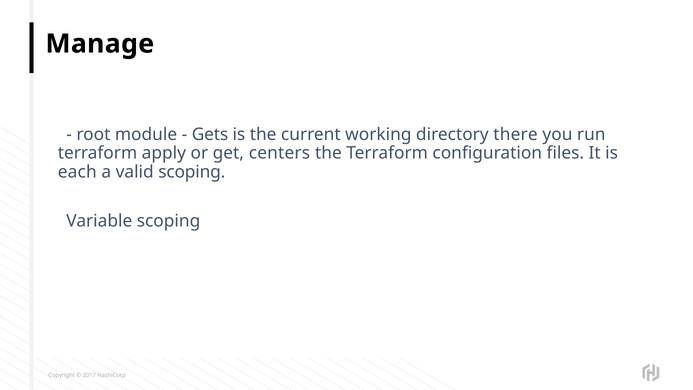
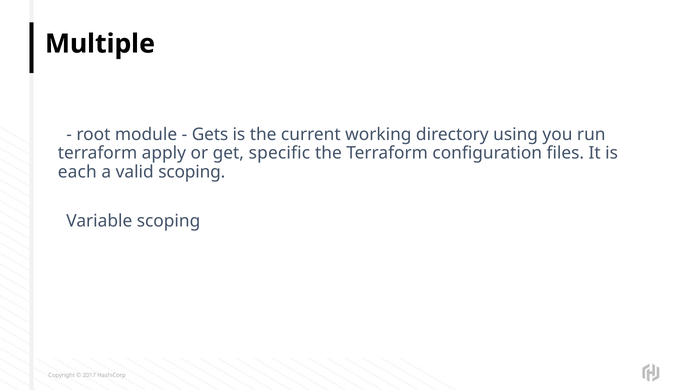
Manage: Manage -> Multiple
there: there -> using
centers: centers -> specific
